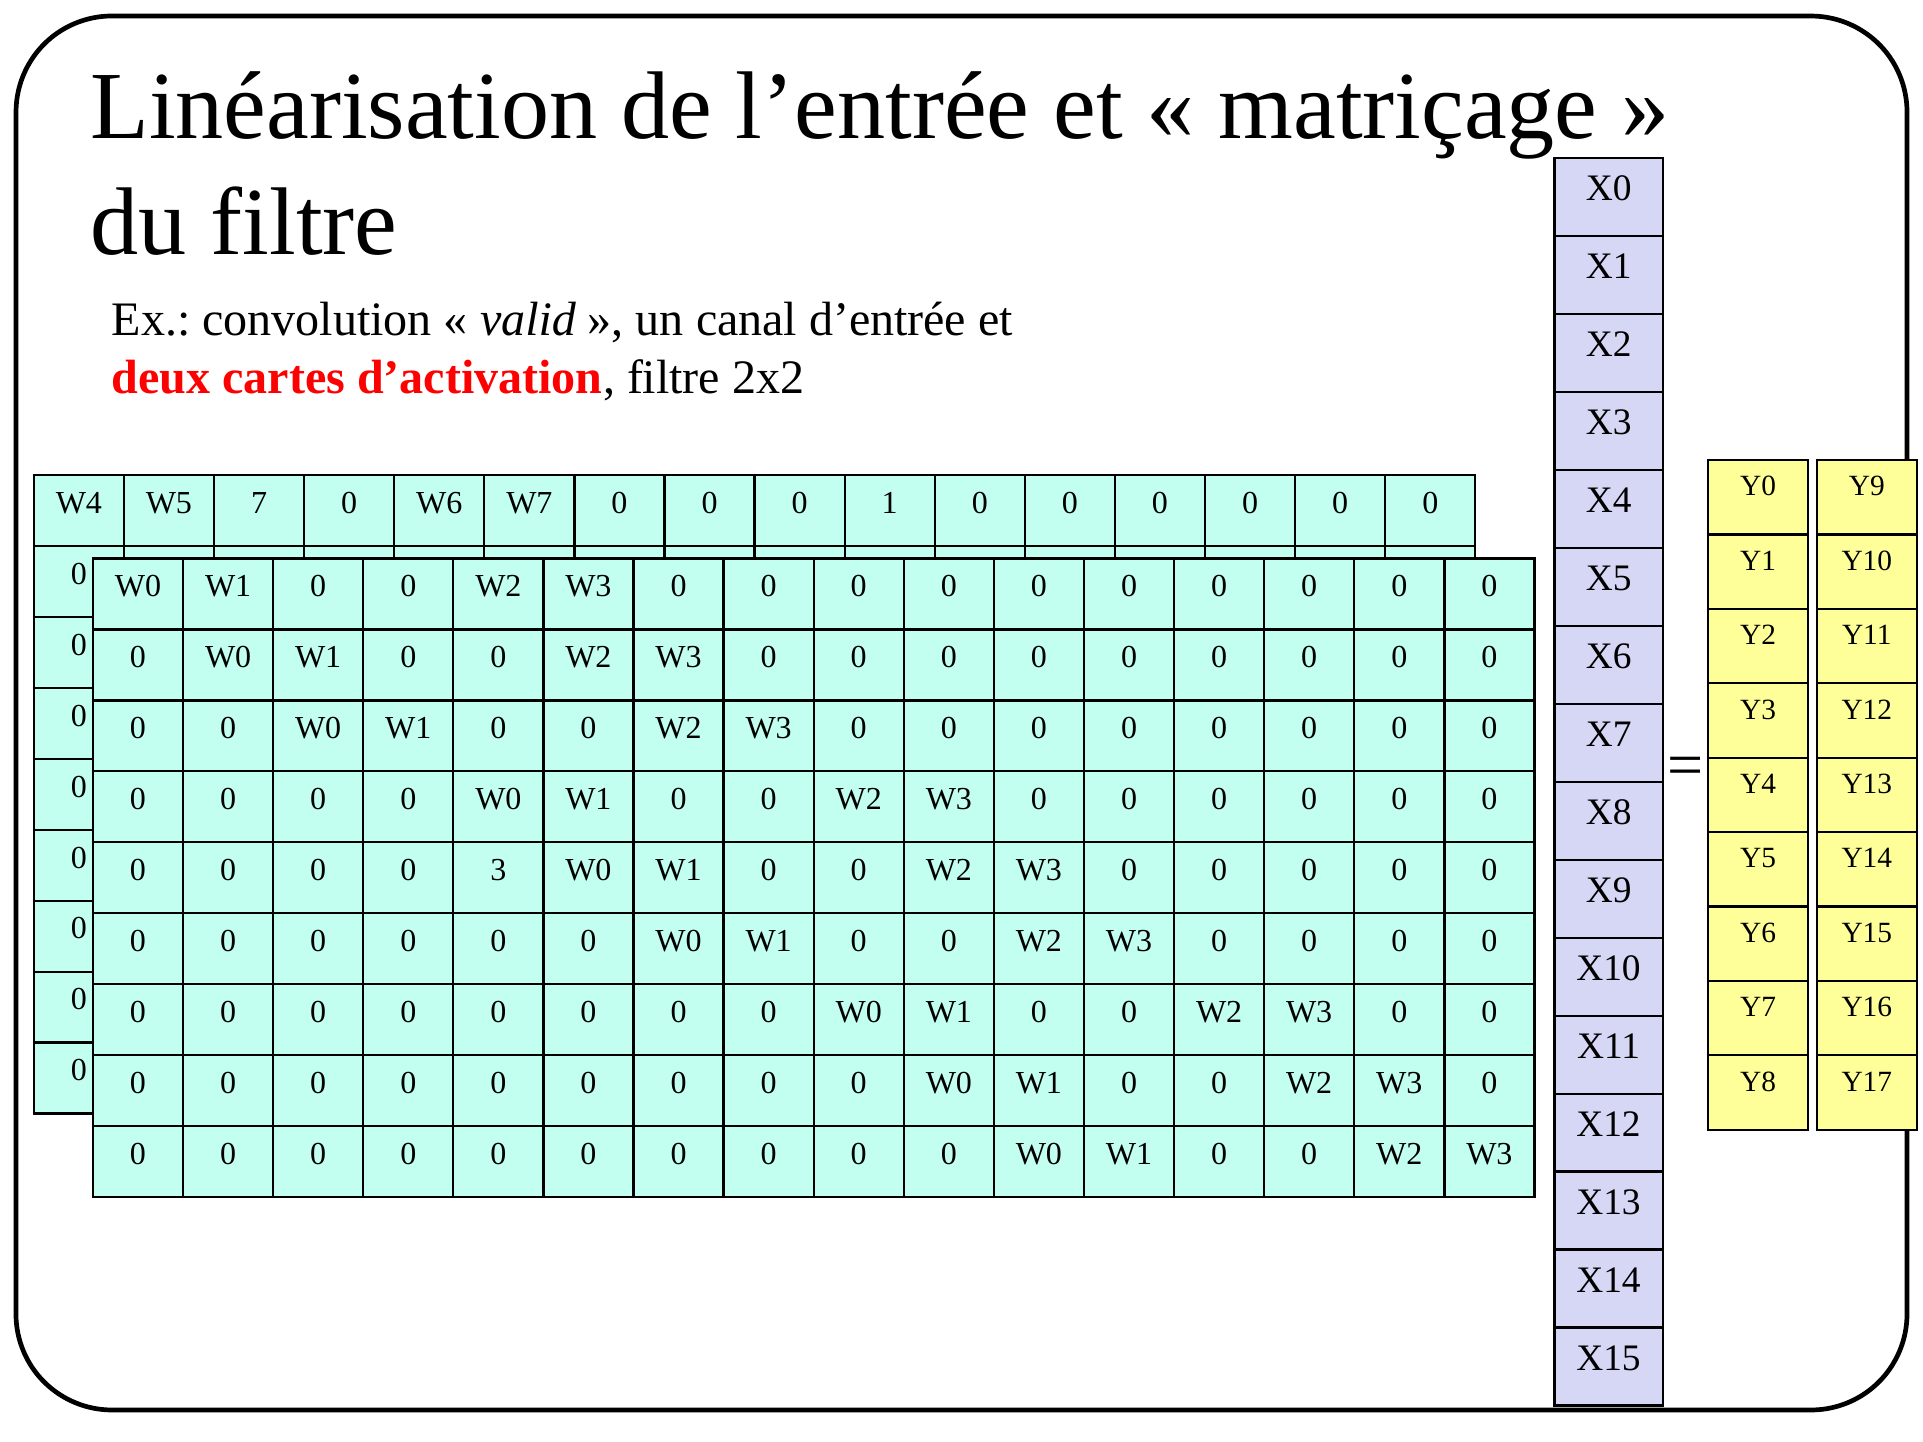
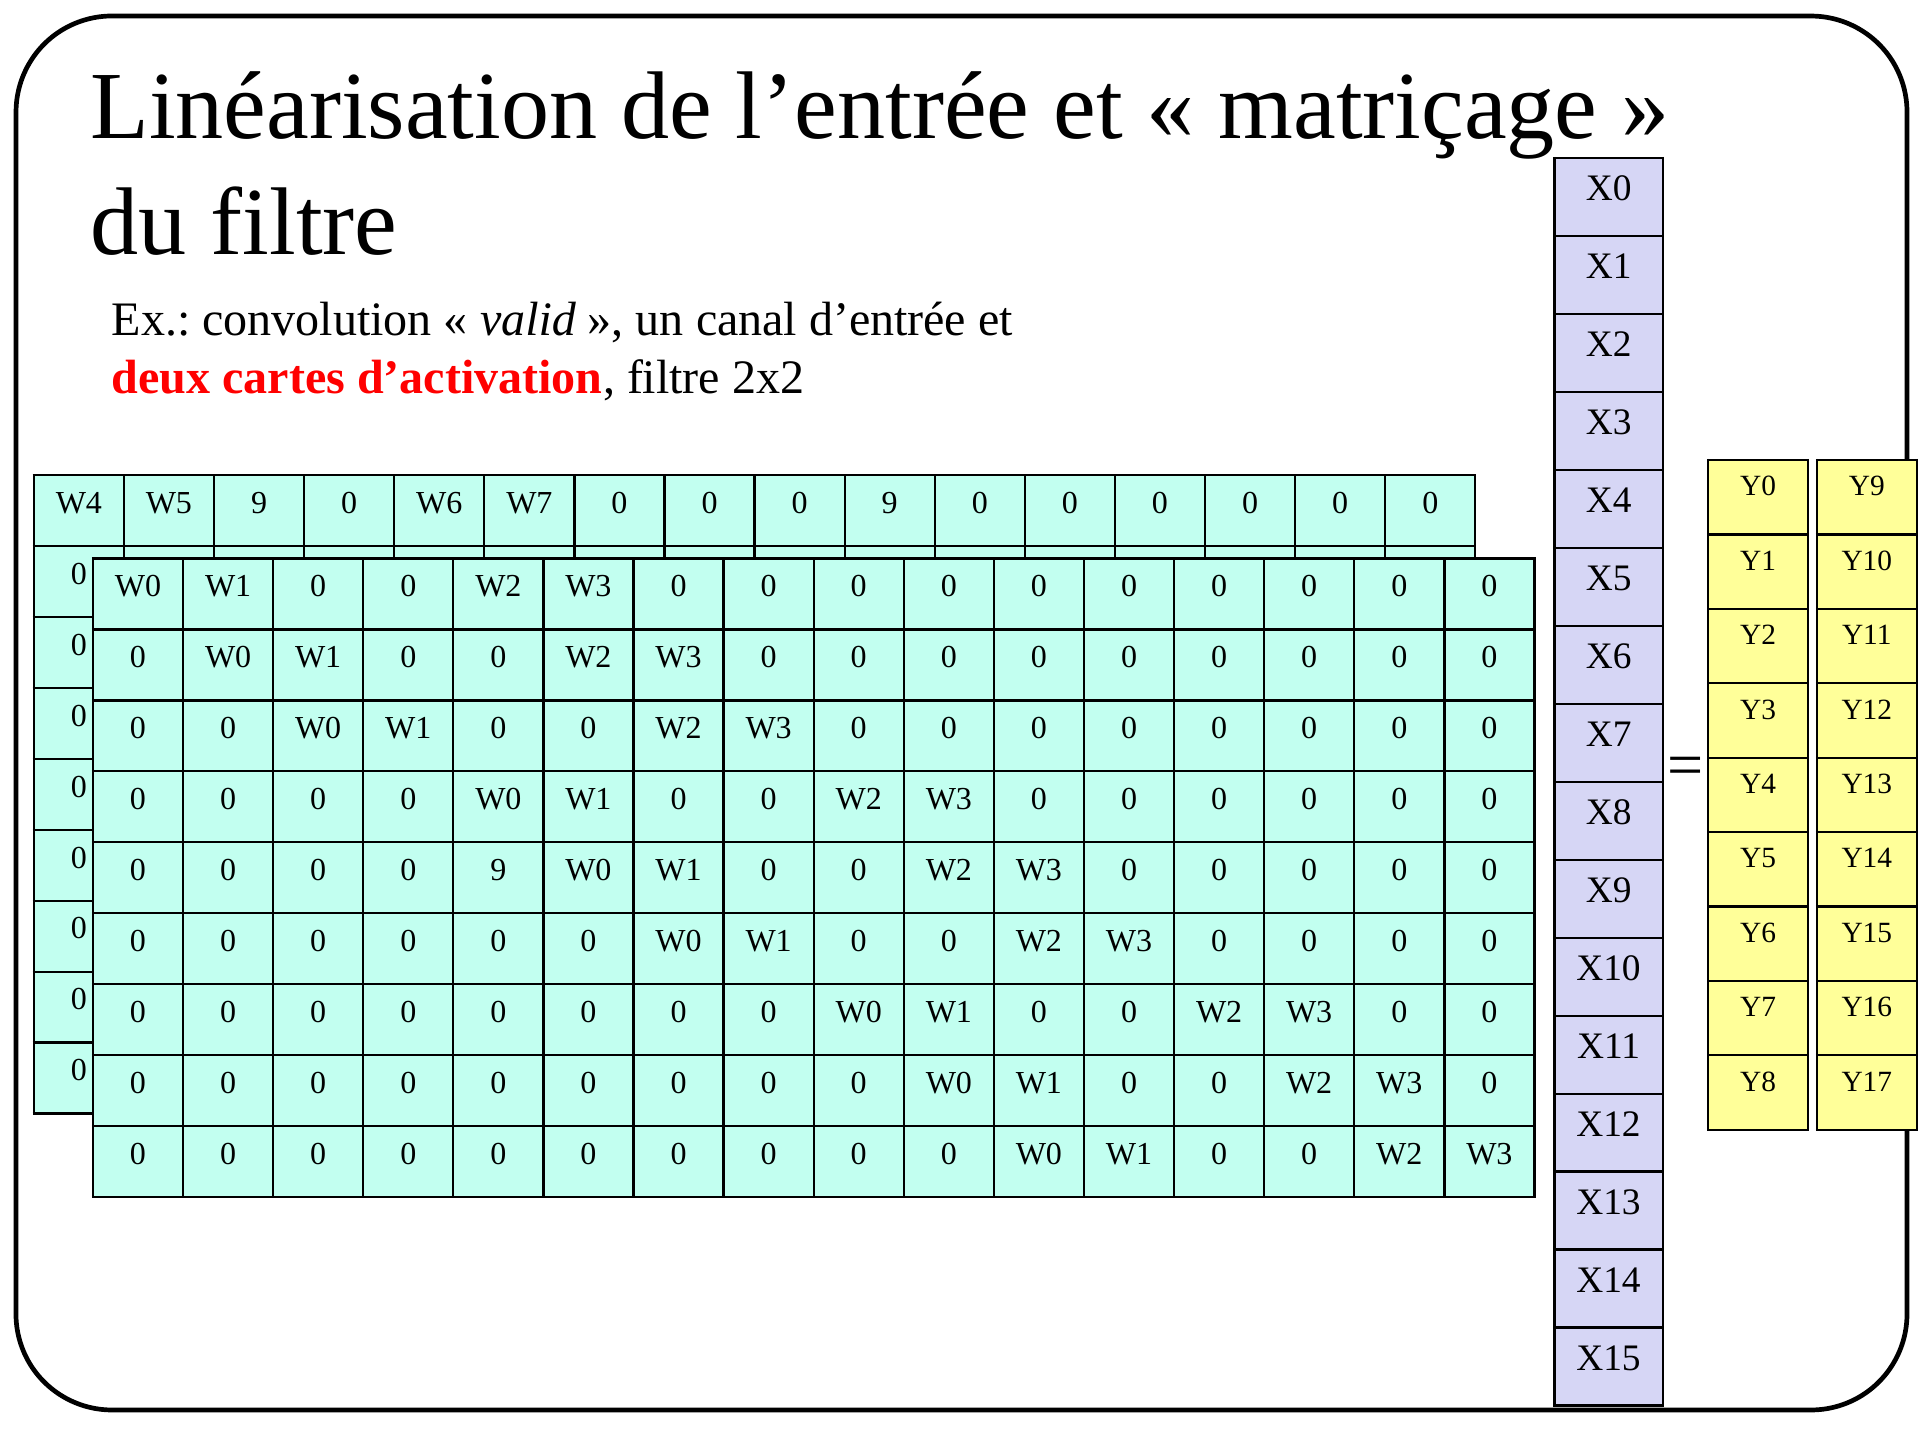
W5 7: 7 -> 9
1 at (890, 503): 1 -> 9
3 at (498, 870): 3 -> 9
